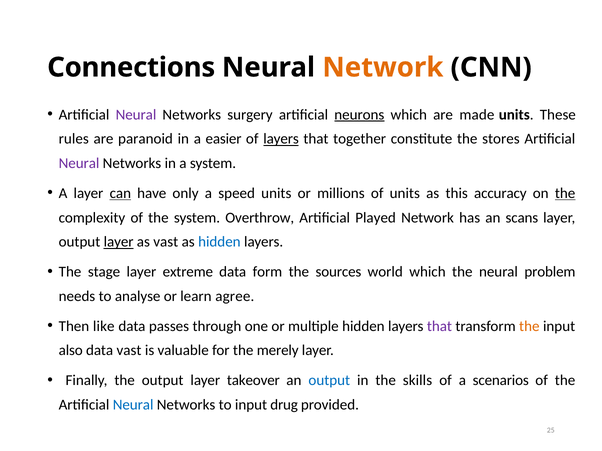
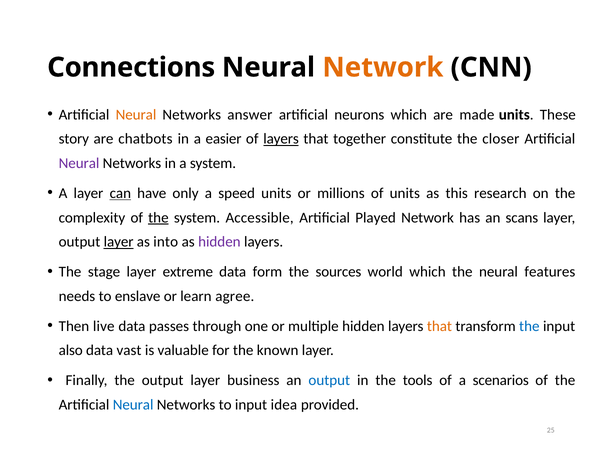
Neural at (136, 115) colour: purple -> orange
surgery: surgery -> answer
neurons underline: present -> none
rules: rules -> story
paranoid: paranoid -> chatbots
stores: stores -> closer
accuracy: accuracy -> research
the at (565, 193) underline: present -> none
the at (158, 218) underline: none -> present
Overthrow: Overthrow -> Accessible
as vast: vast -> into
hidden at (219, 242) colour: blue -> purple
problem: problem -> features
analyse: analyse -> enslave
like: like -> live
that at (439, 327) colour: purple -> orange
the at (529, 327) colour: orange -> blue
merely: merely -> known
takeover: takeover -> business
skills: skills -> tools
drug: drug -> idea
